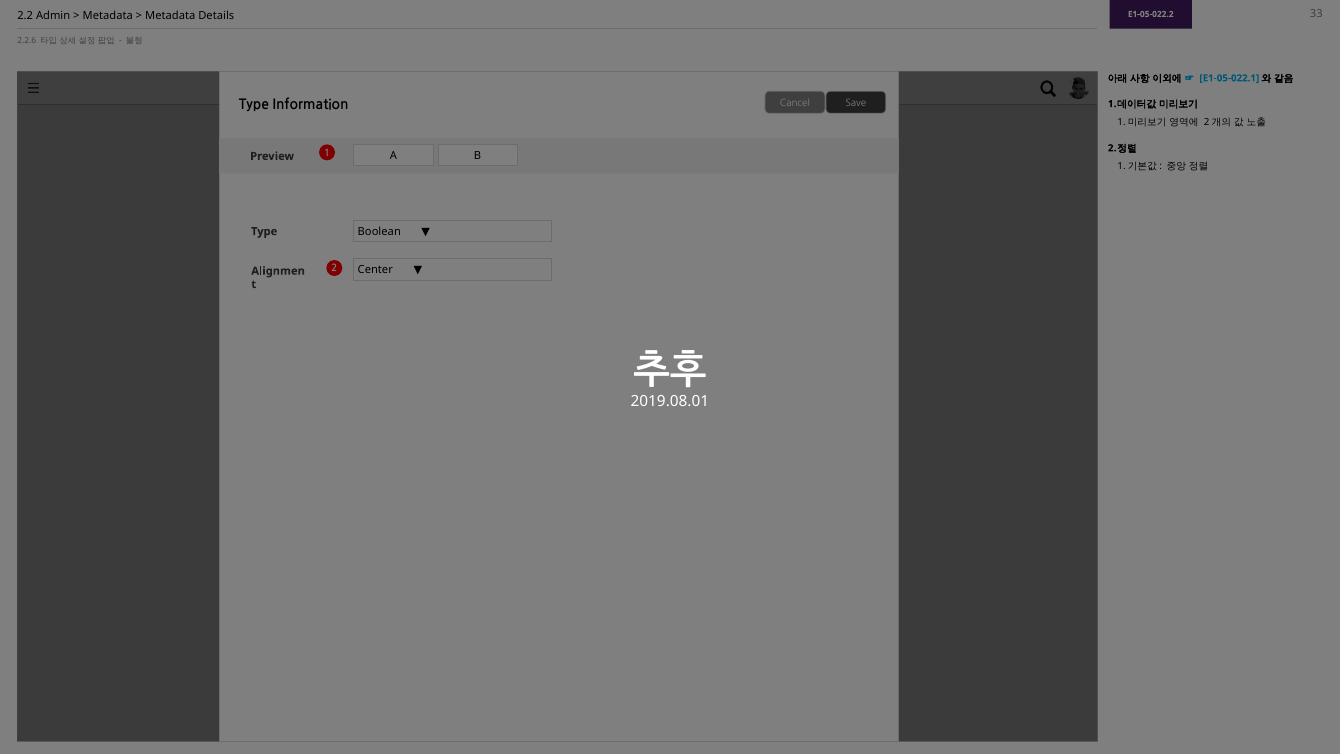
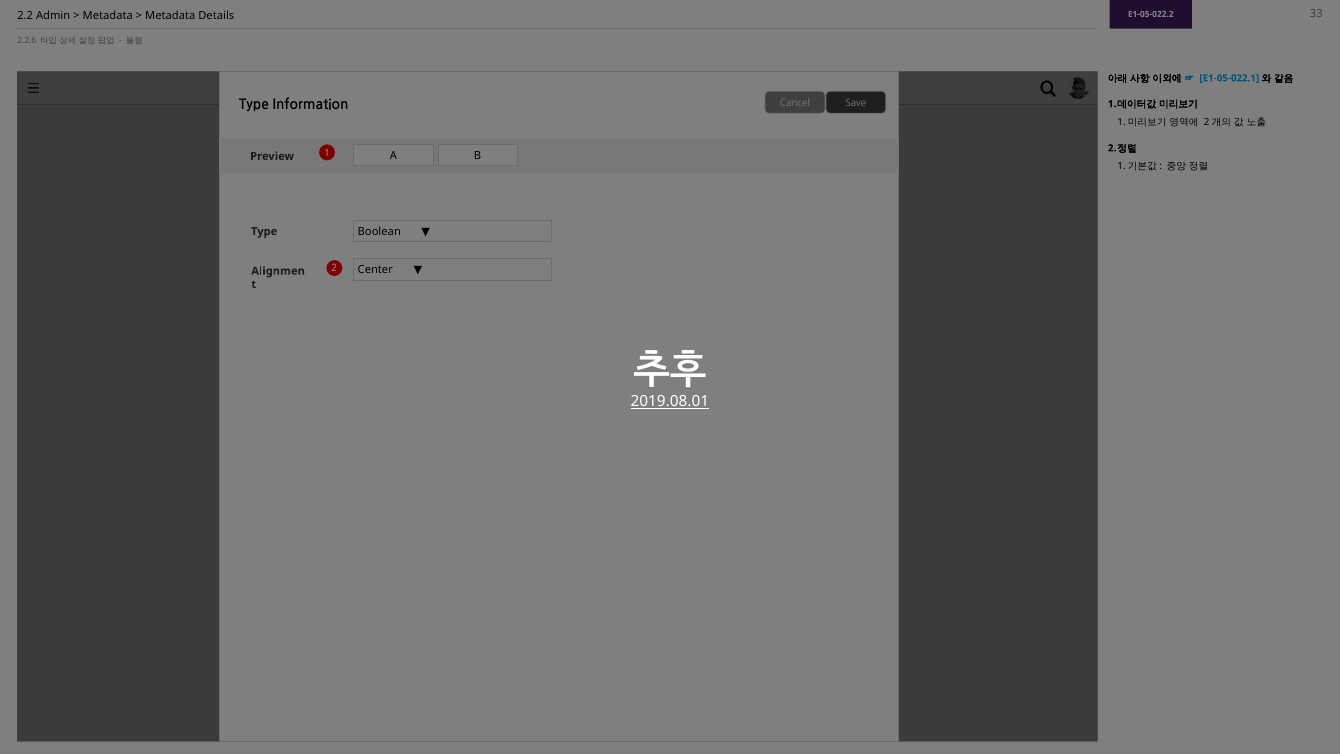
2019.08.01 underline: none -> present
